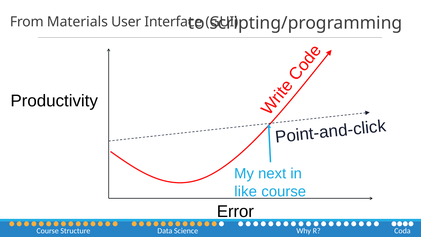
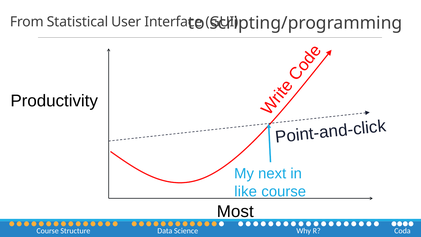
Materials: Materials -> Statistical
Error: Error -> Most
